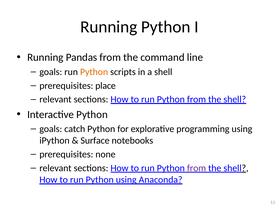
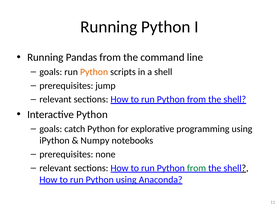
place: place -> jump
Surface: Surface -> Numpy
from at (196, 168) colour: purple -> green
